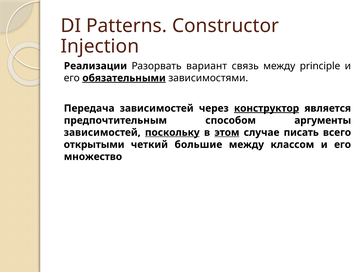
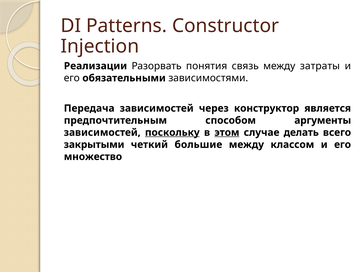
вариант: вариант -> понятия
principle: principle -> затраты
обязательными underline: present -> none
конструктор underline: present -> none
писать: писать -> делать
открытыми: открытыми -> закрытыми
